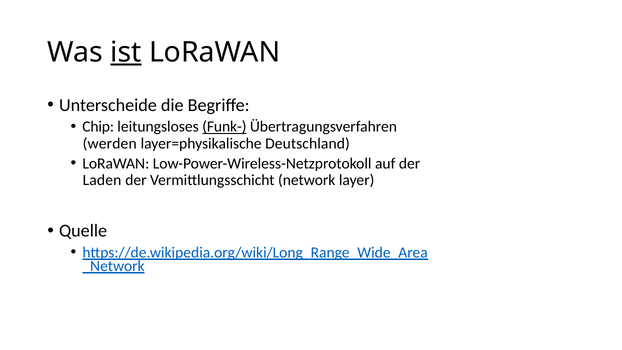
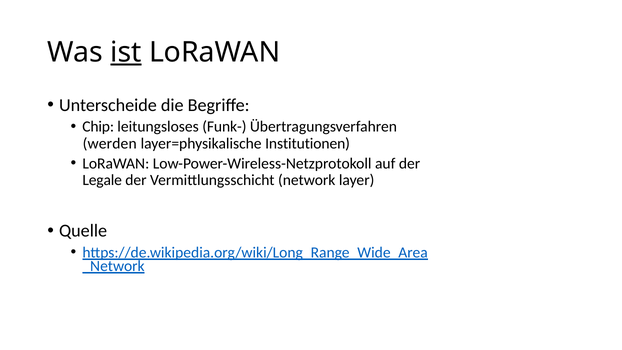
Funk- underline: present -> none
Deutschland: Deutschland -> Institutionen
Laden: Laden -> Legale
